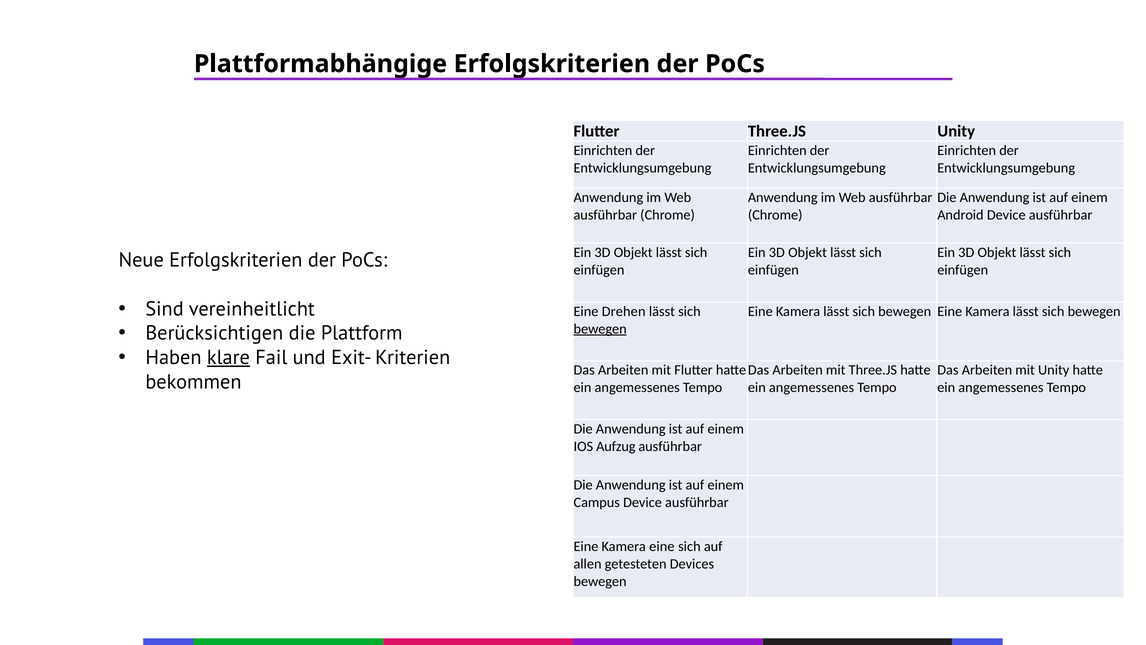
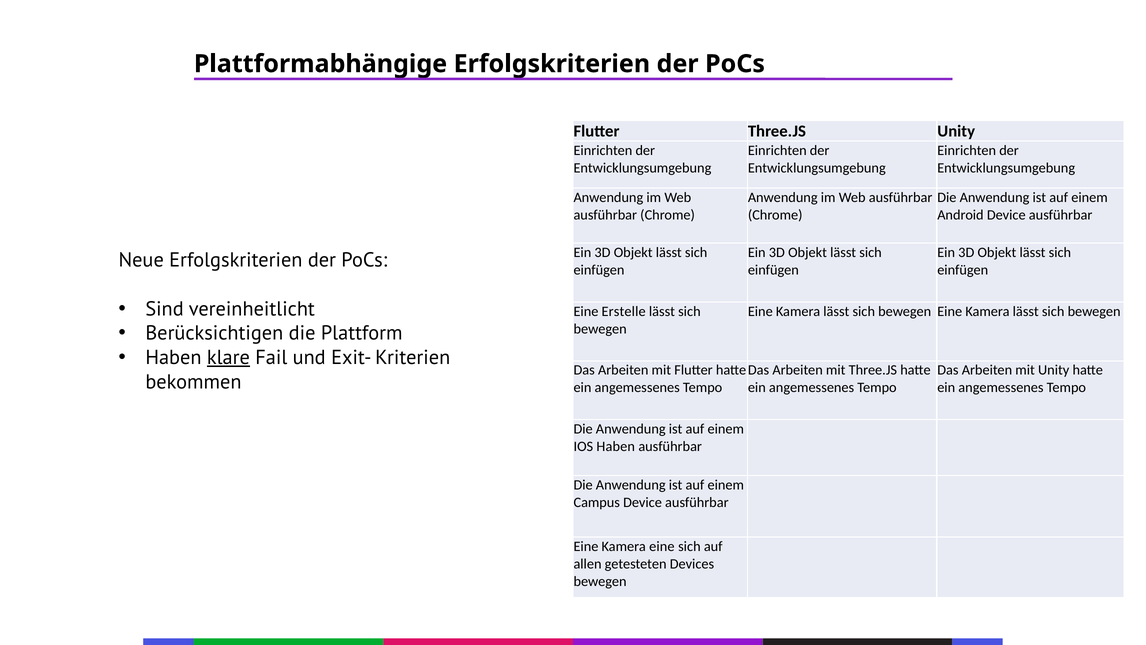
Drehen: Drehen -> Erstelle
bewegen at (600, 329) underline: present -> none
IOS Aufzug: Aufzug -> Haben
